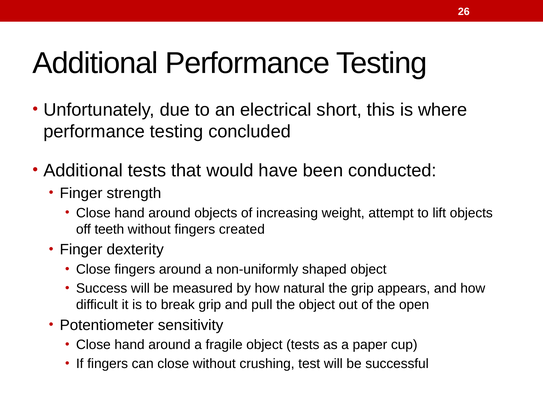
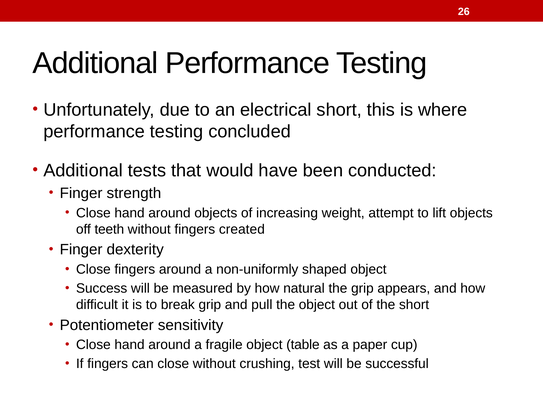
the open: open -> short
object tests: tests -> table
